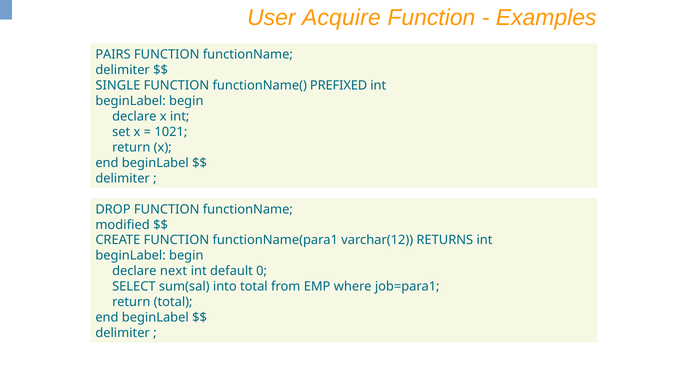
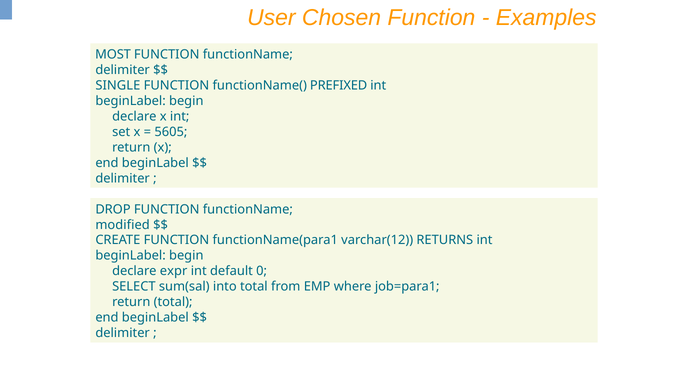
Acquire: Acquire -> Chosen
PAIRS: PAIRS -> MOST
1021: 1021 -> 5605
next: next -> expr
